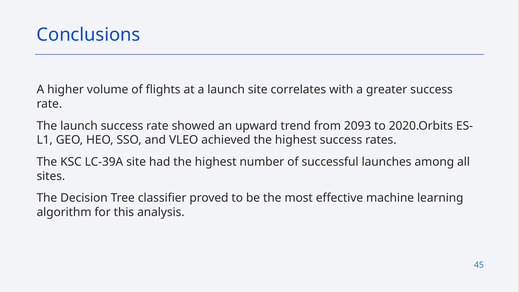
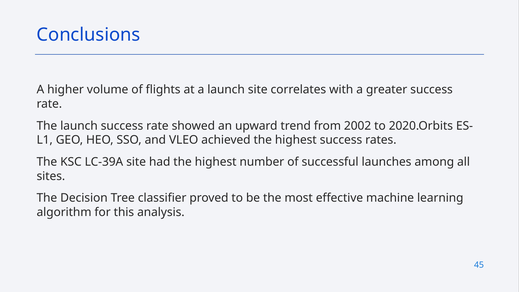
2093: 2093 -> 2002
